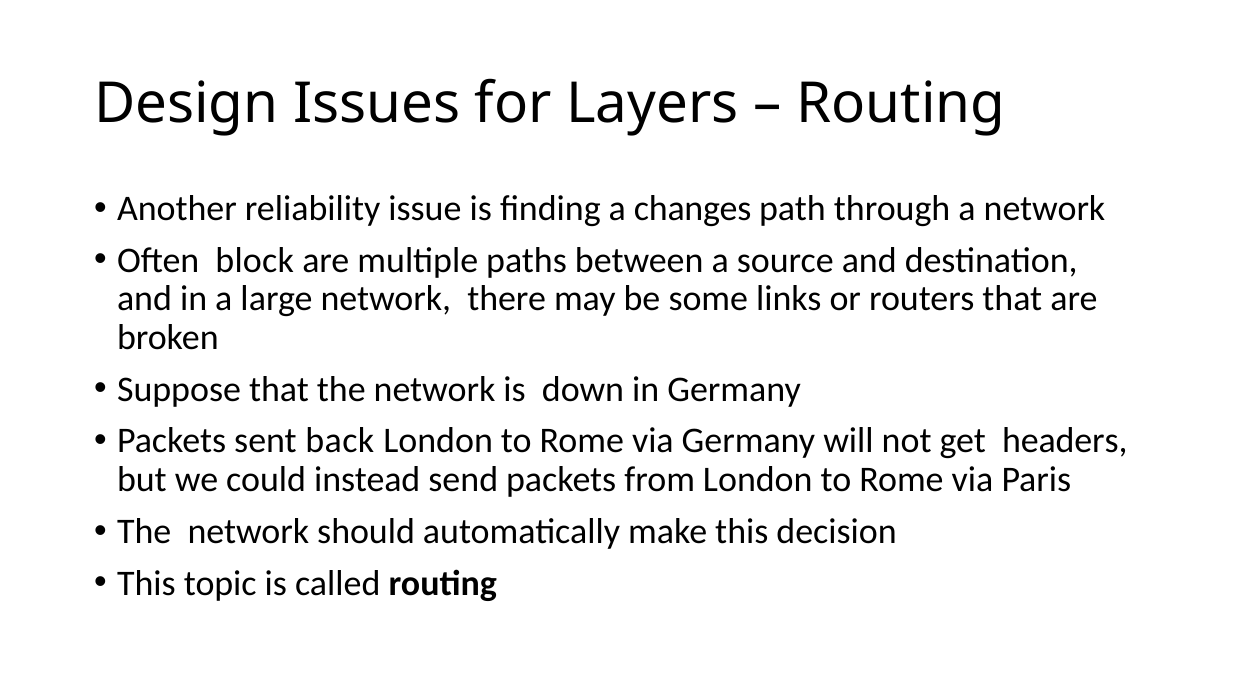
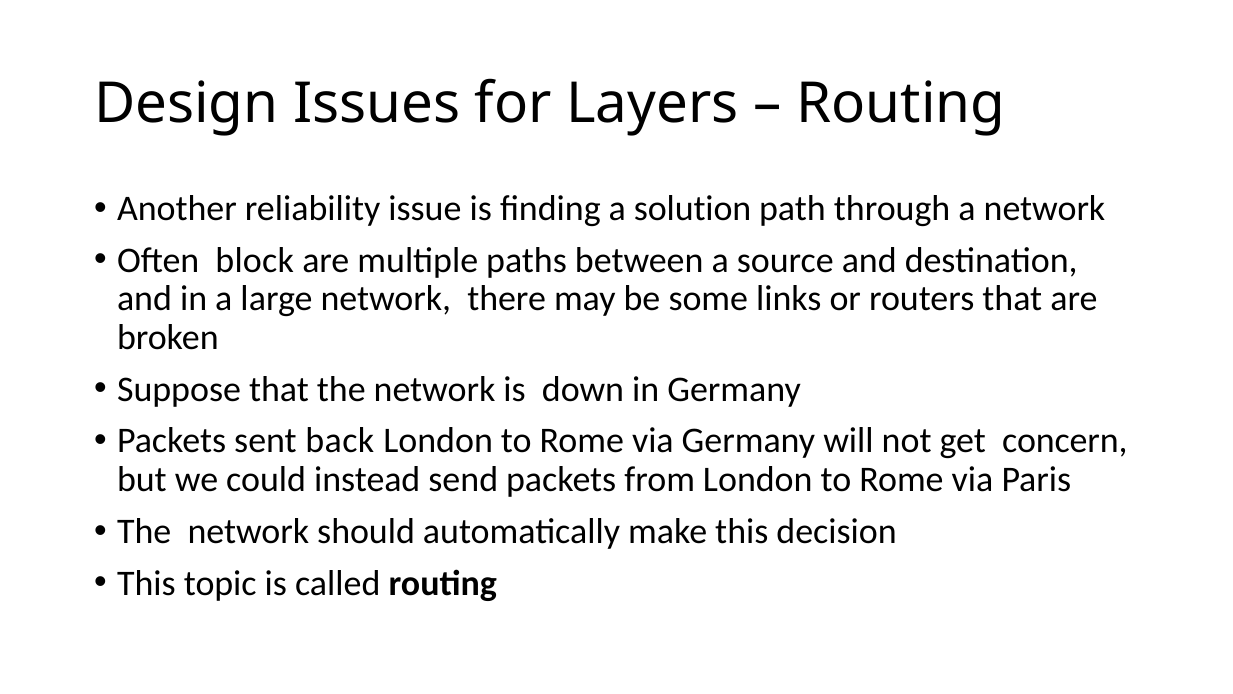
changes: changes -> solution
headers: headers -> concern
